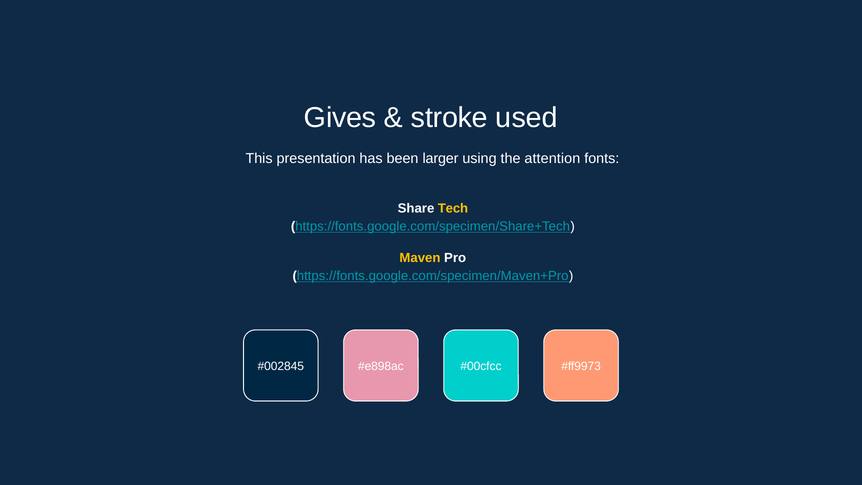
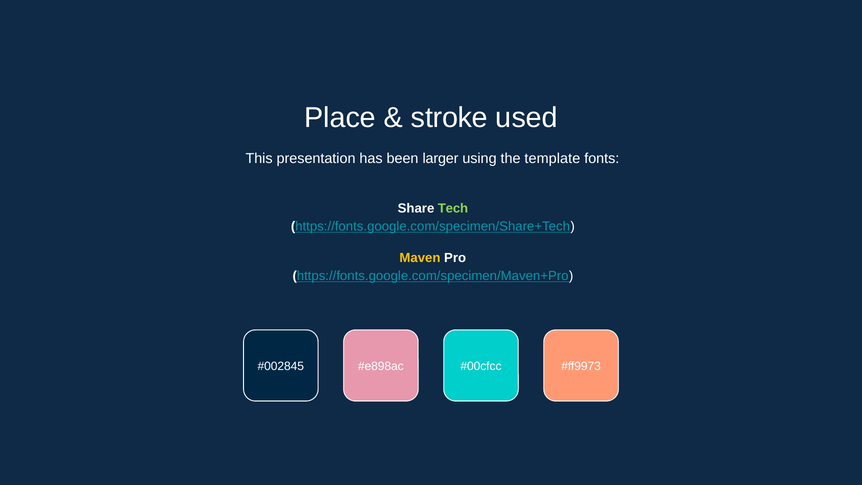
Gives: Gives -> Place
attention: attention -> template
Tech colour: yellow -> light green
